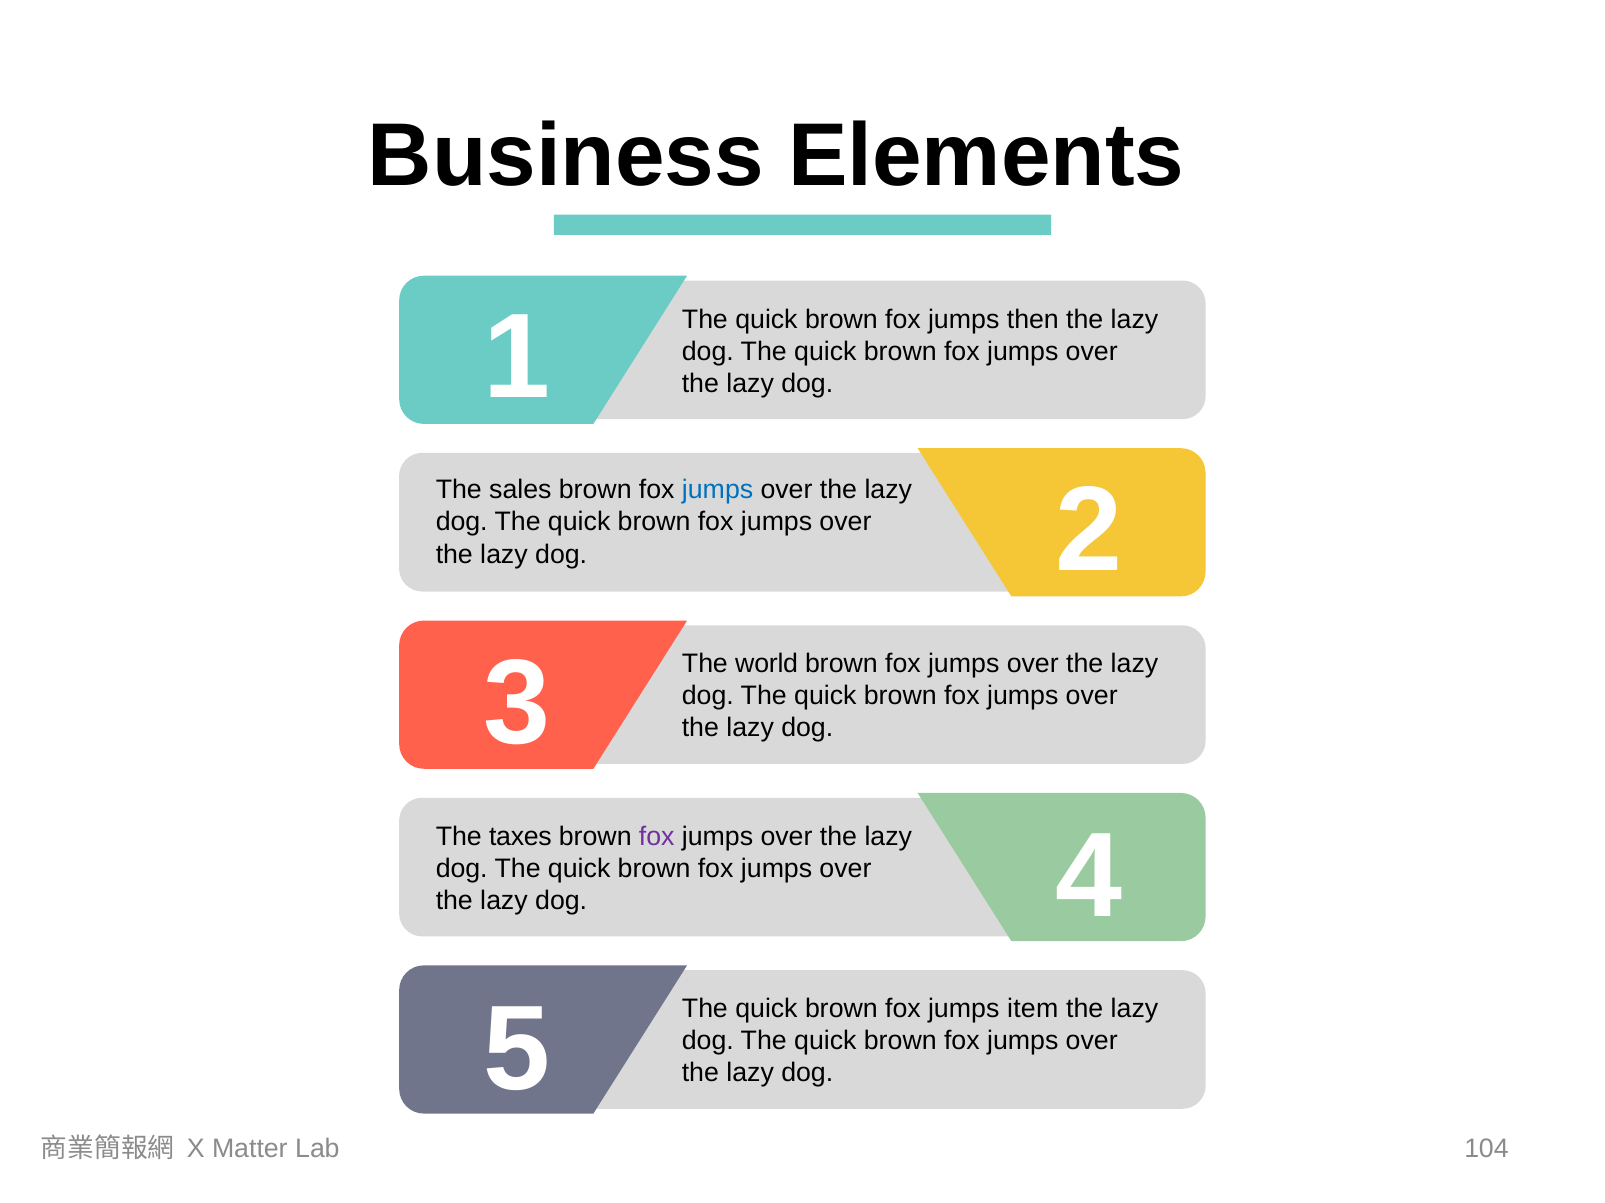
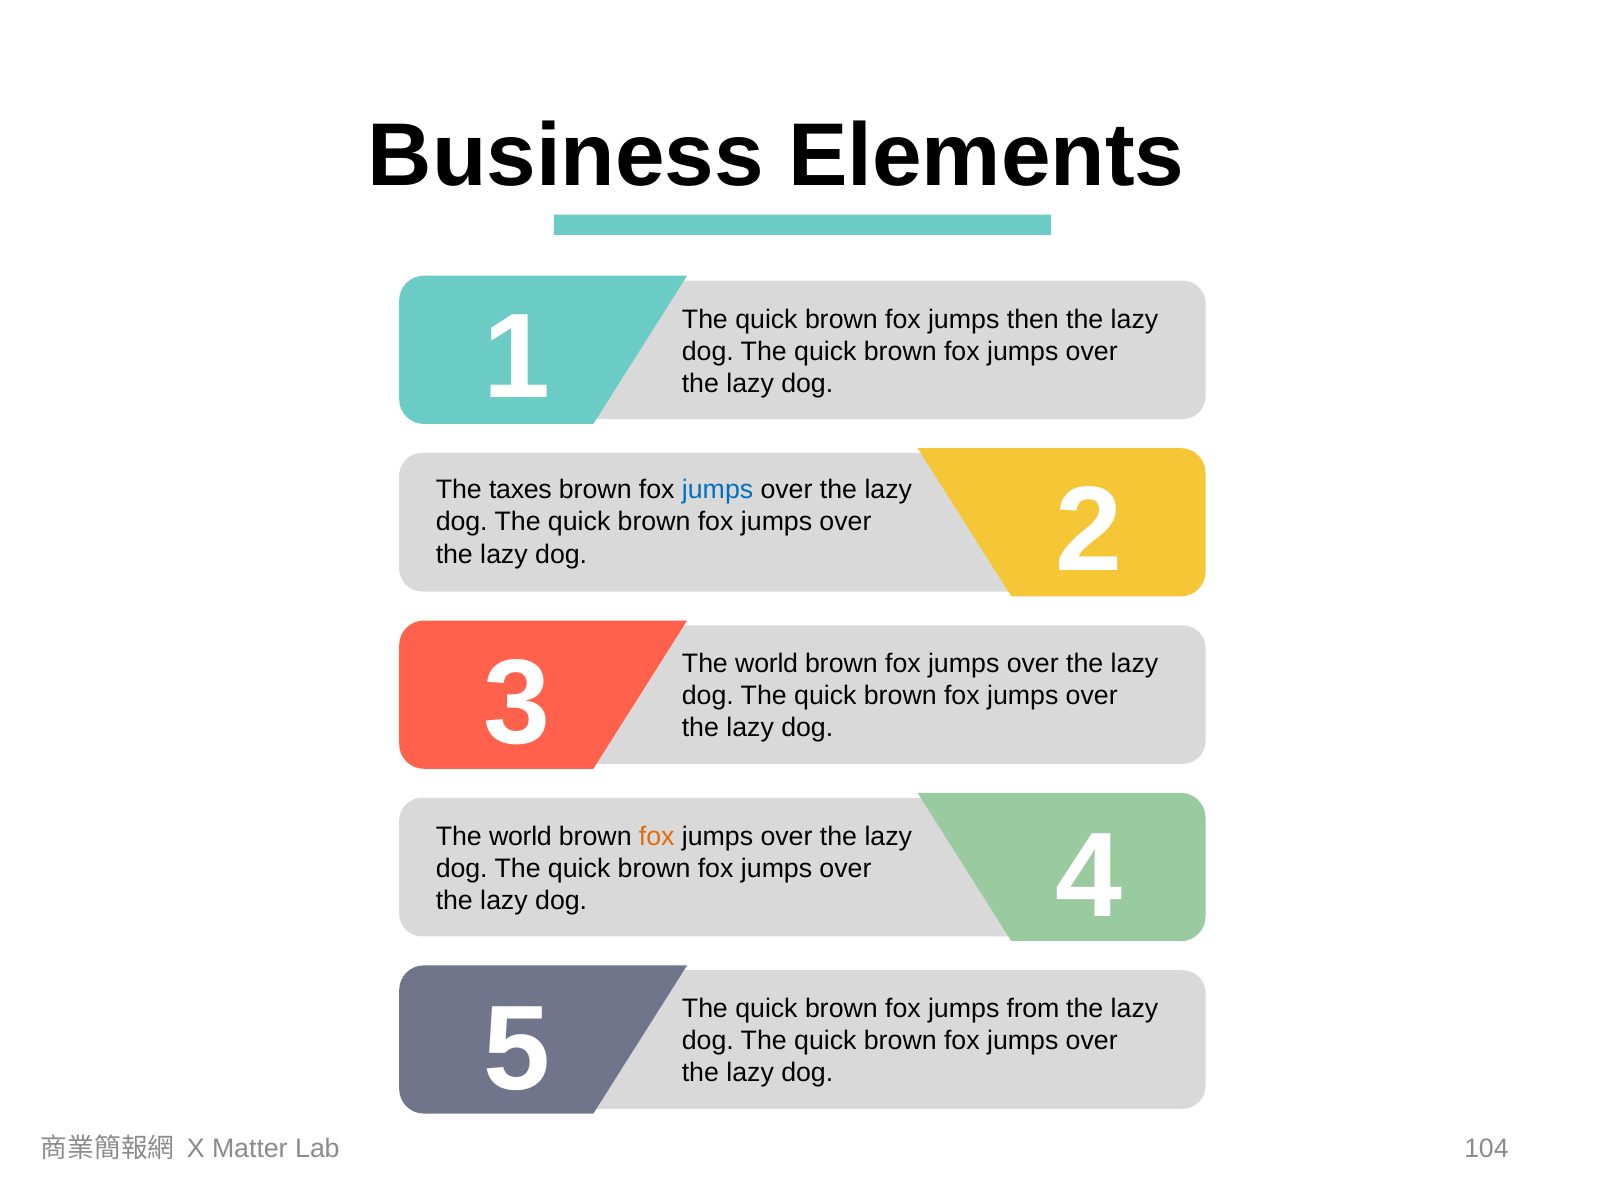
sales: sales -> taxes
taxes at (520, 837): taxes -> world
fox at (657, 837) colour: purple -> orange
item: item -> from
